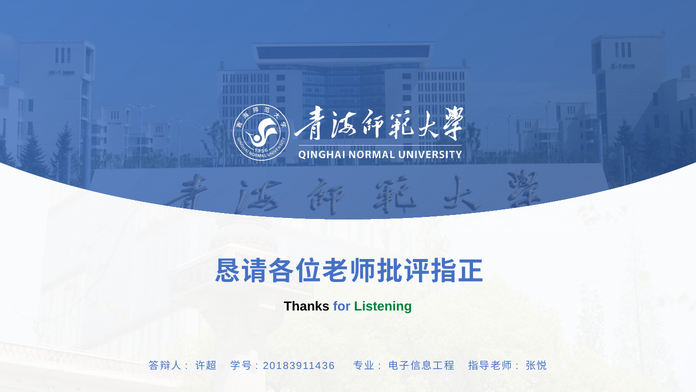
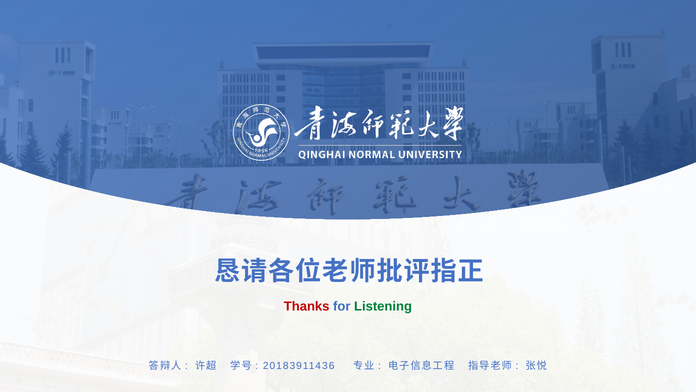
Thanks colour: black -> red
